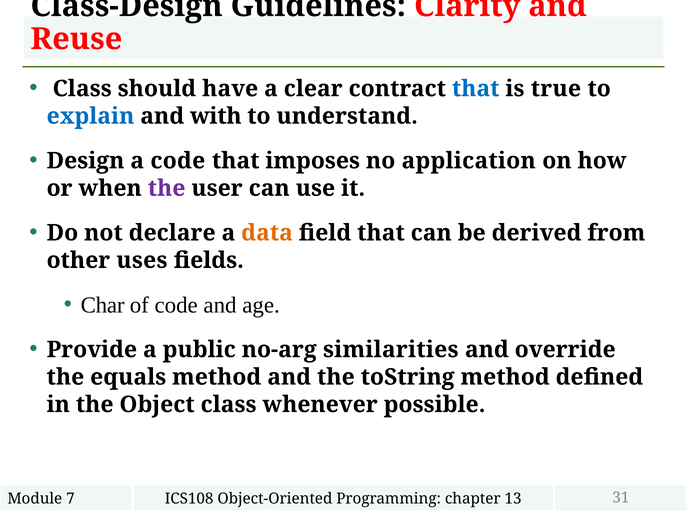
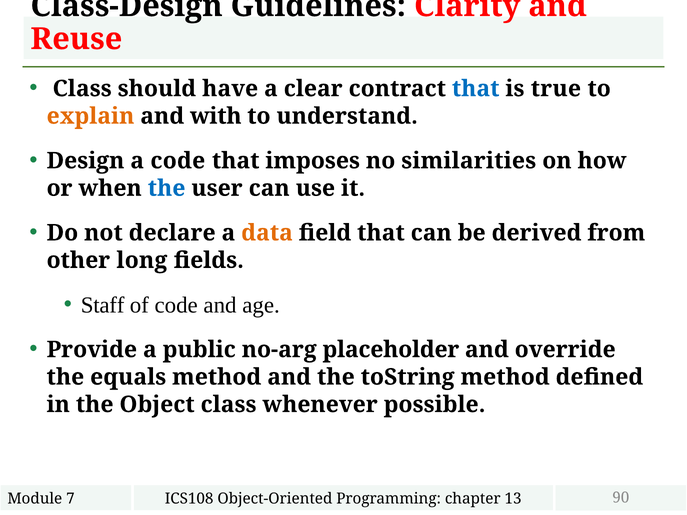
explain colour: blue -> orange
application: application -> similarities
the at (167, 188) colour: purple -> blue
uses: uses -> long
Char: Char -> Staff
similarities: similarities -> placeholder
31: 31 -> 90
